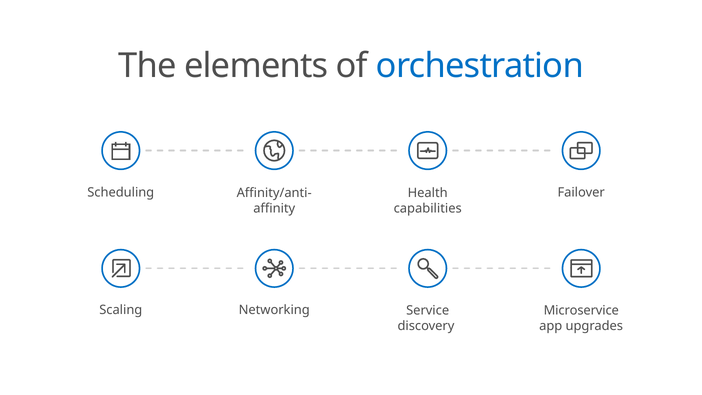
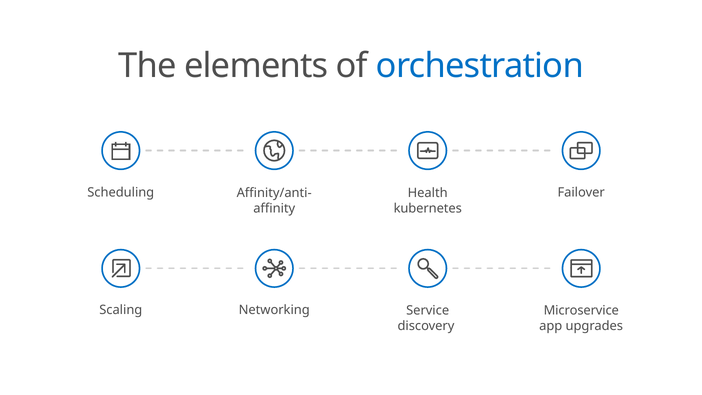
capabilities: capabilities -> kubernetes
